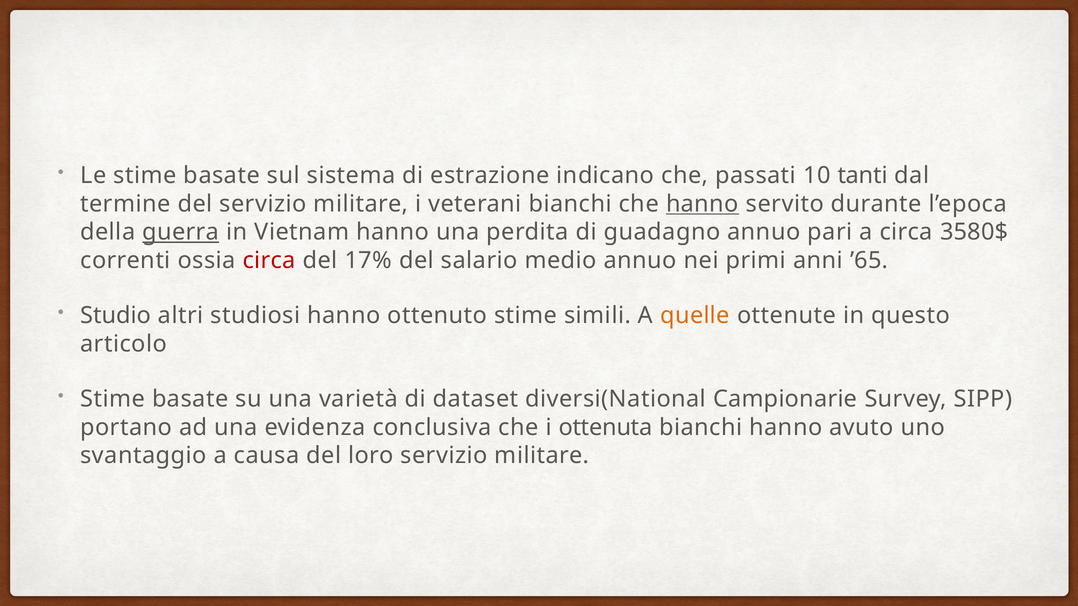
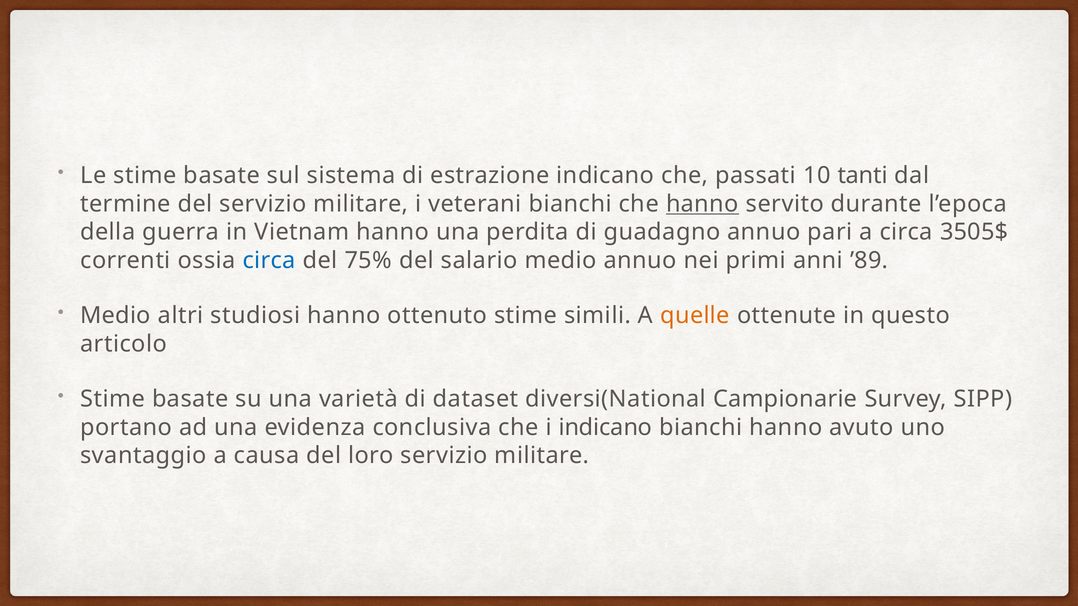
guerra underline: present -> none
3580$: 3580$ -> 3505$
circa at (269, 261) colour: red -> blue
17%: 17% -> 75%
’65: ’65 -> ’89
Studio at (116, 316): Studio -> Medio
i ottenuta: ottenuta -> indicano
